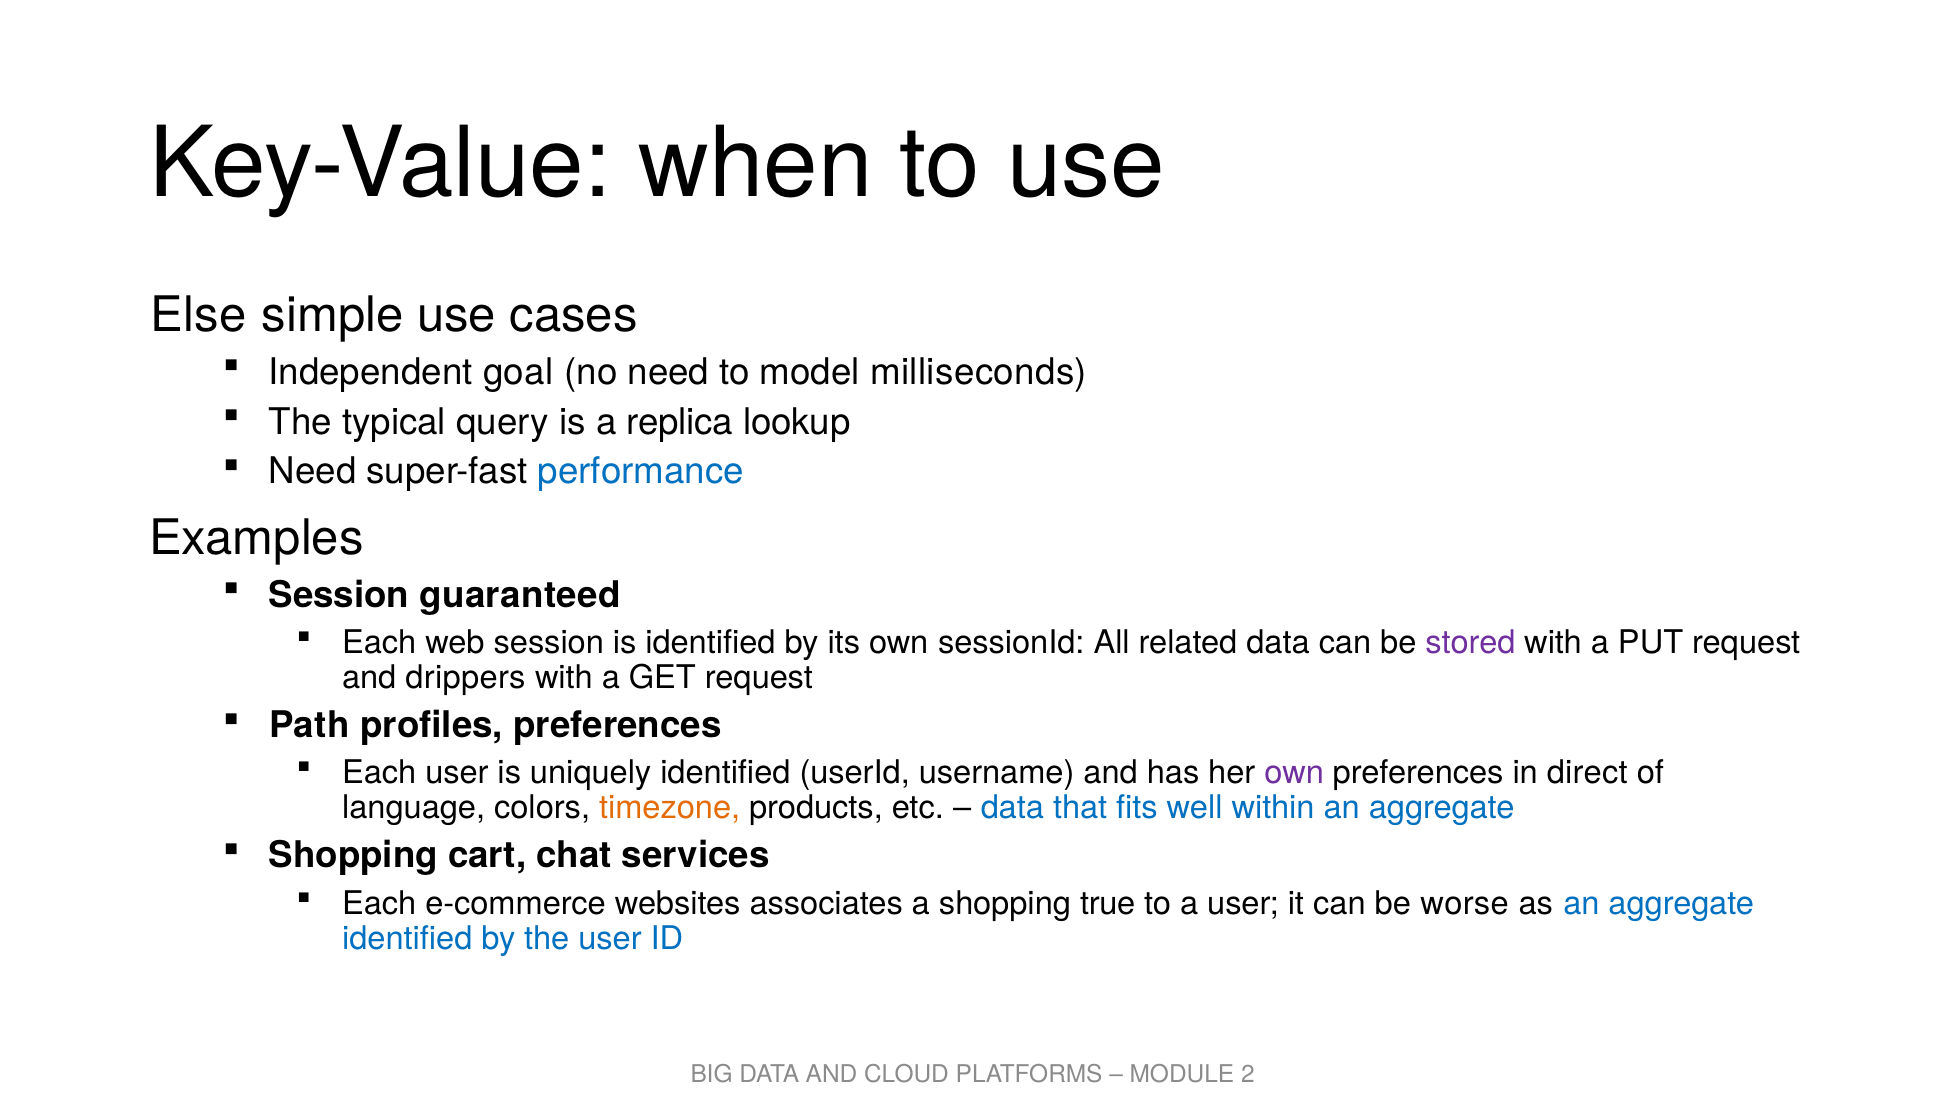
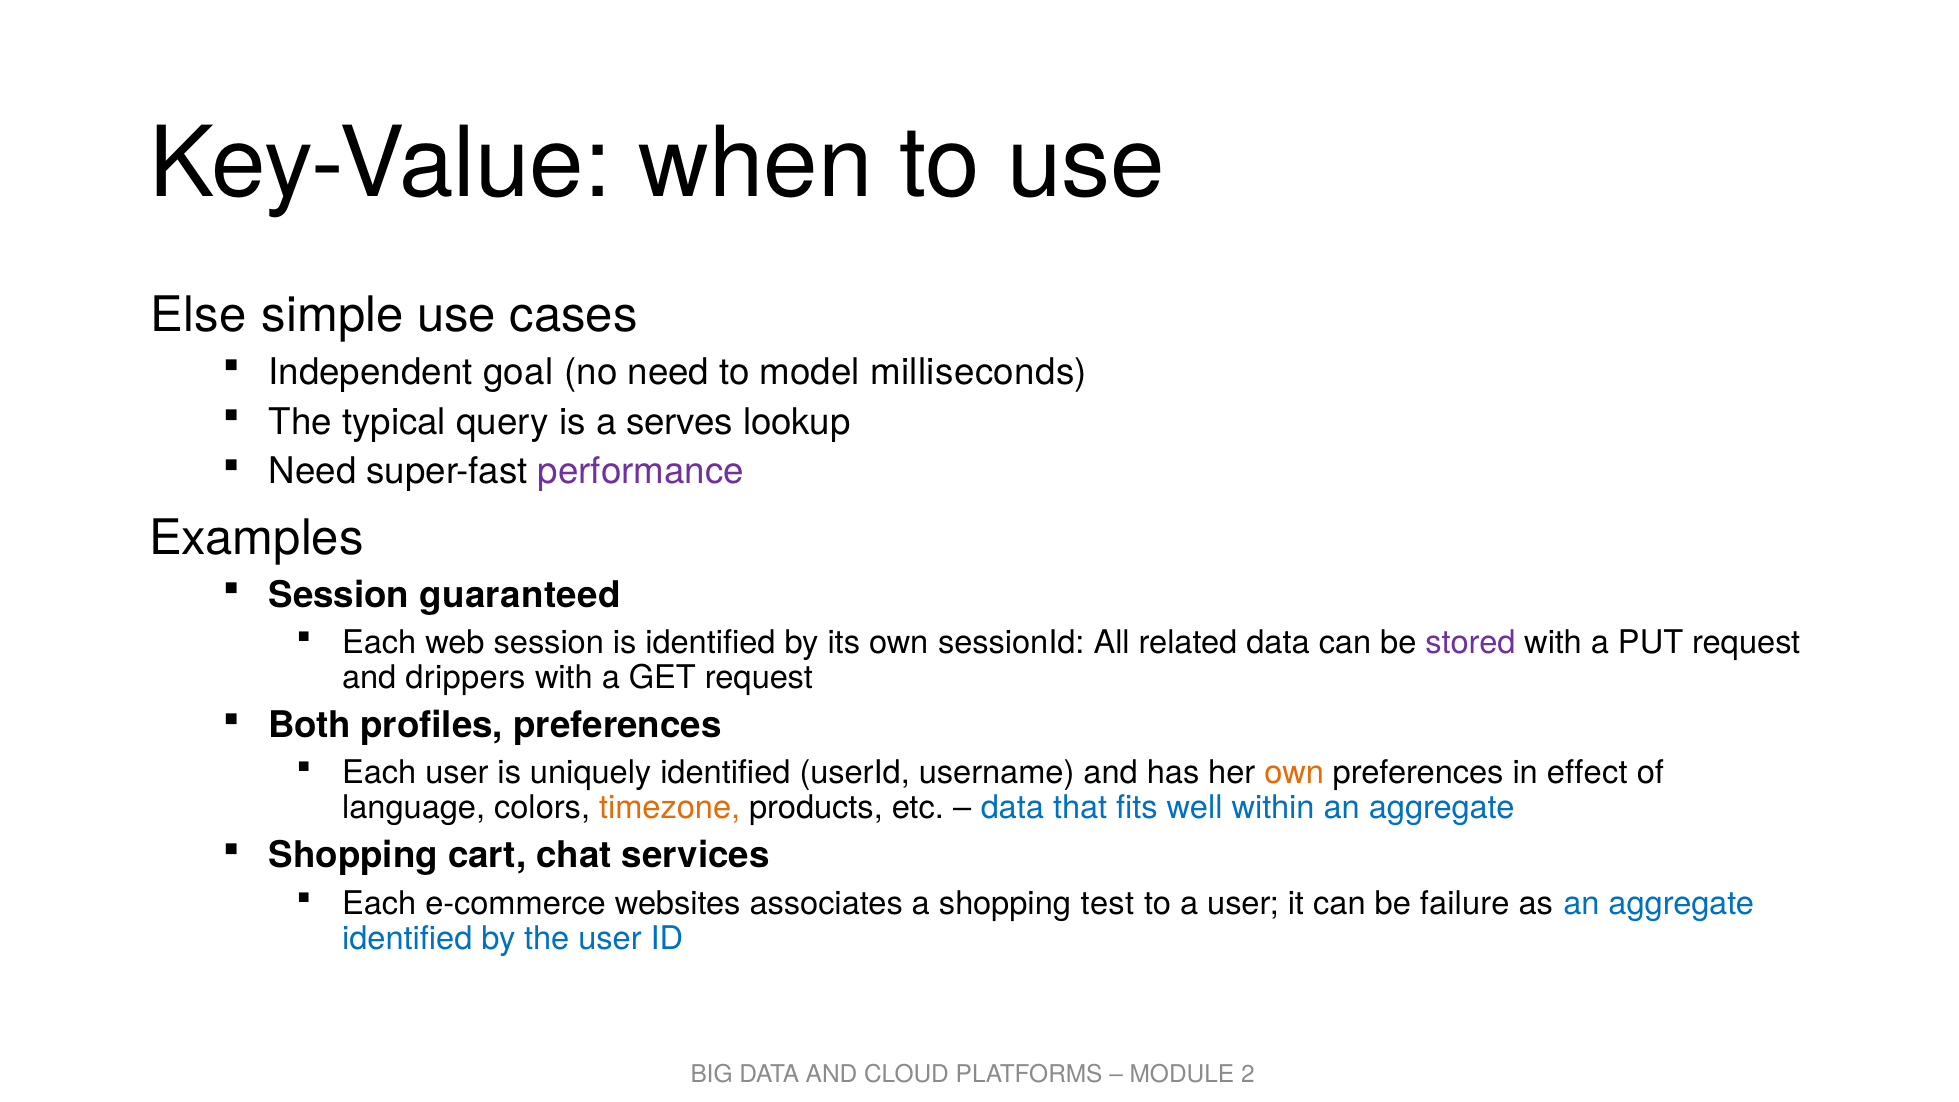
replica: replica -> serves
performance colour: blue -> purple
Path: Path -> Both
own at (1294, 773) colour: purple -> orange
direct: direct -> effect
true: true -> test
worse: worse -> failure
